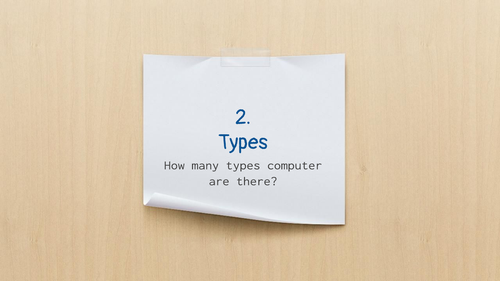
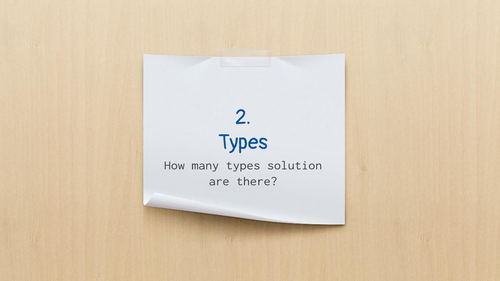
computer: computer -> solution
